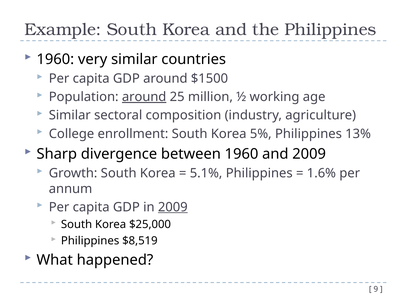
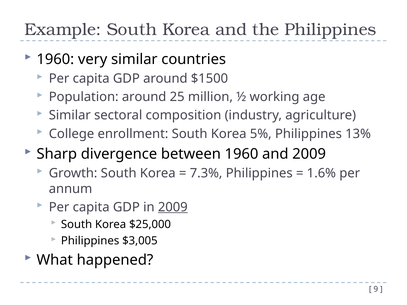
around at (144, 97) underline: present -> none
5.1%: 5.1% -> 7.3%
$8,519: $8,519 -> $3,005
